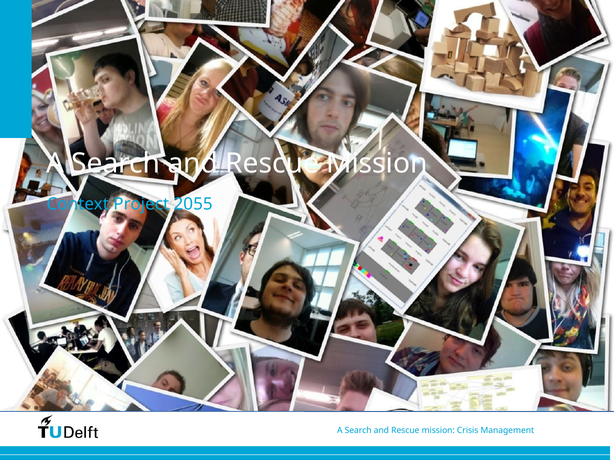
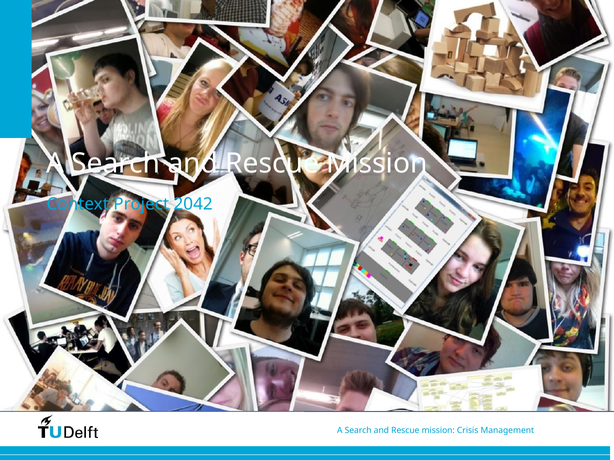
2055: 2055 -> 2042
